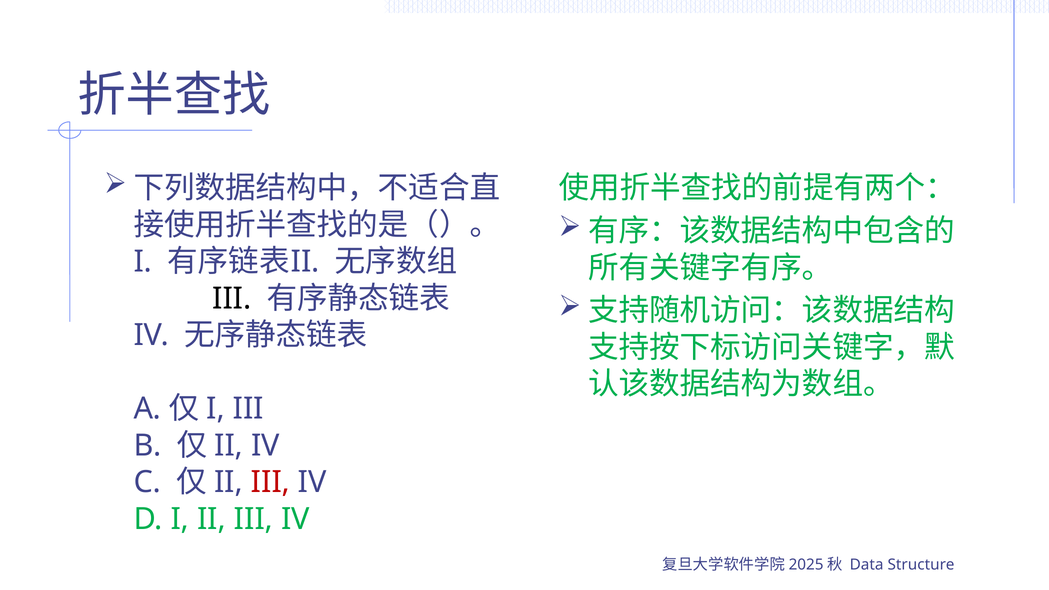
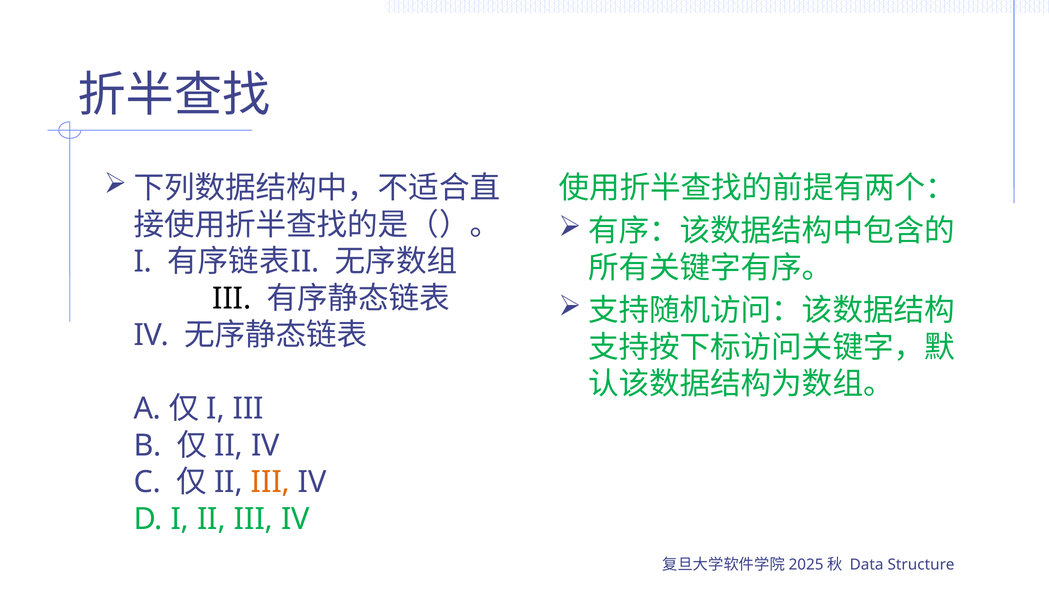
III at (270, 482) colour: red -> orange
